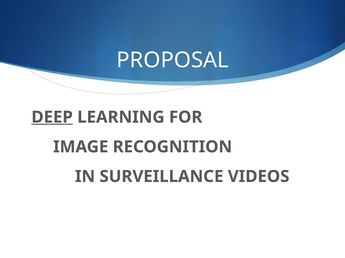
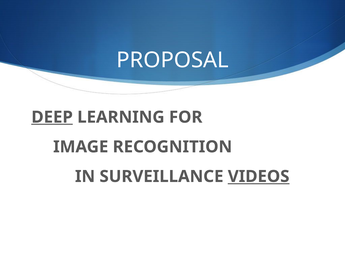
VIDEOS underline: none -> present
